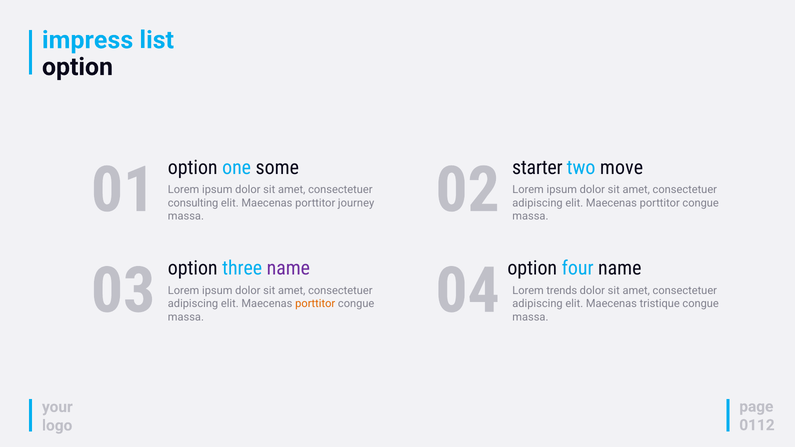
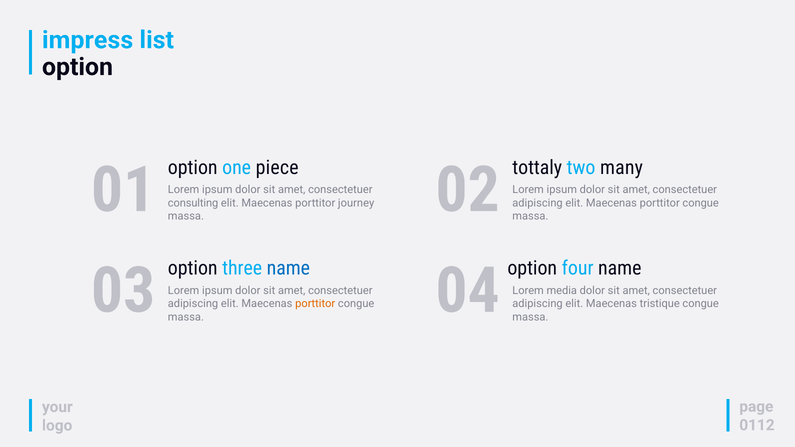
some: some -> piece
starter: starter -> tottaly
move: move -> many
name at (288, 268) colour: purple -> blue
trends: trends -> media
